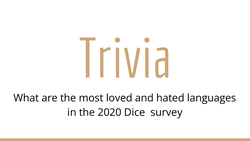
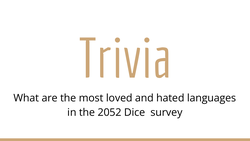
2020: 2020 -> 2052
